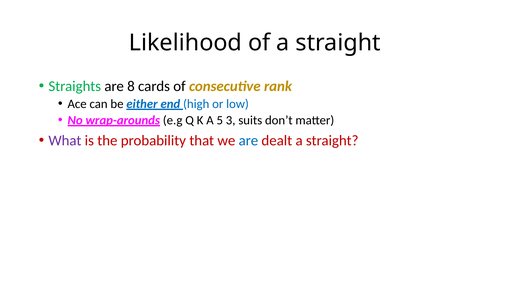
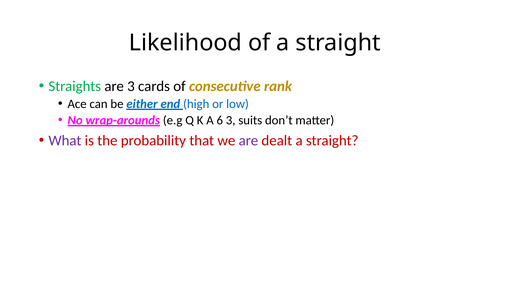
are 8: 8 -> 3
5: 5 -> 6
are at (248, 140) colour: blue -> purple
